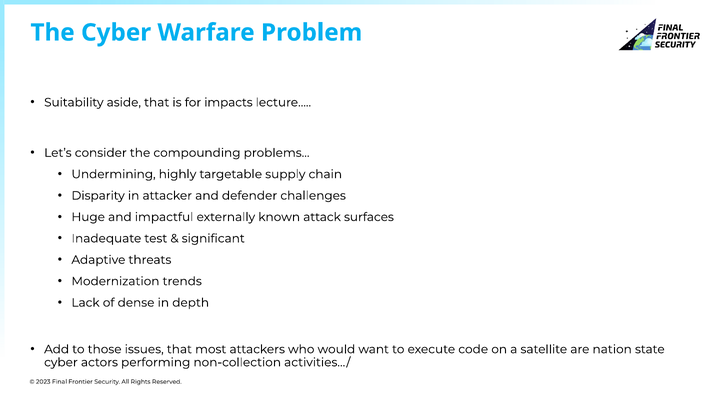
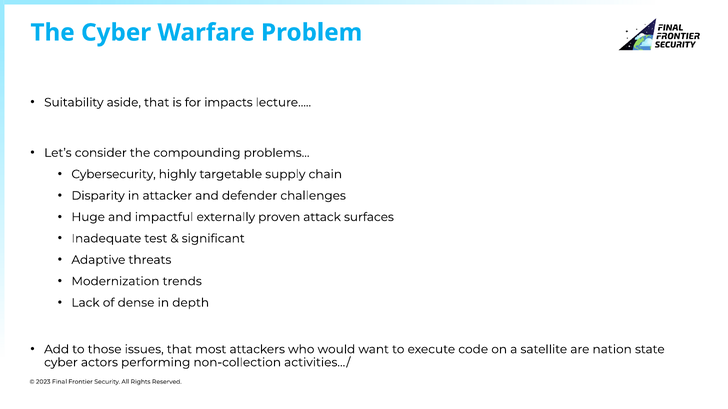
Undermining: Undermining -> Cybersecurity
known: known -> proven
